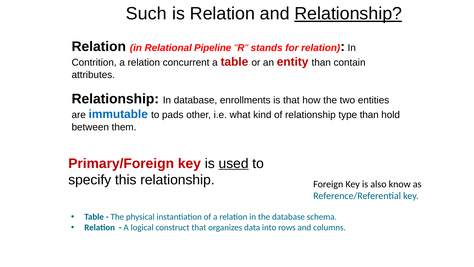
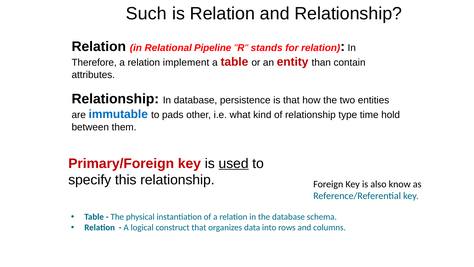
Relationship at (348, 14) underline: present -> none
Contrition: Contrition -> Therefore
concurrent: concurrent -> implement
enrollments: enrollments -> persistence
type than: than -> time
